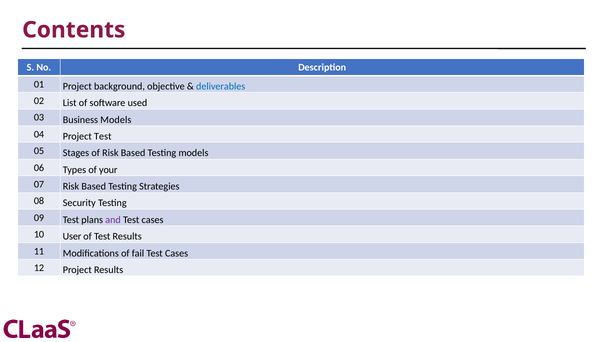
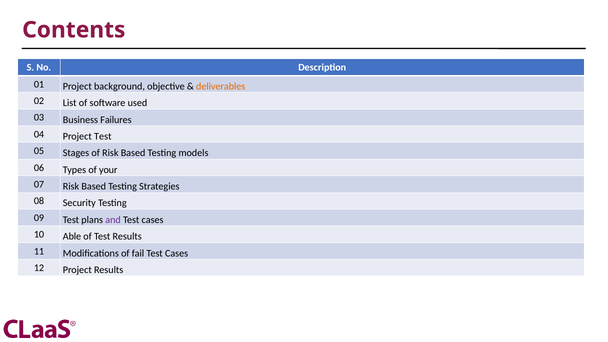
deliverables colour: blue -> orange
Business Models: Models -> Failures
User: User -> Able
